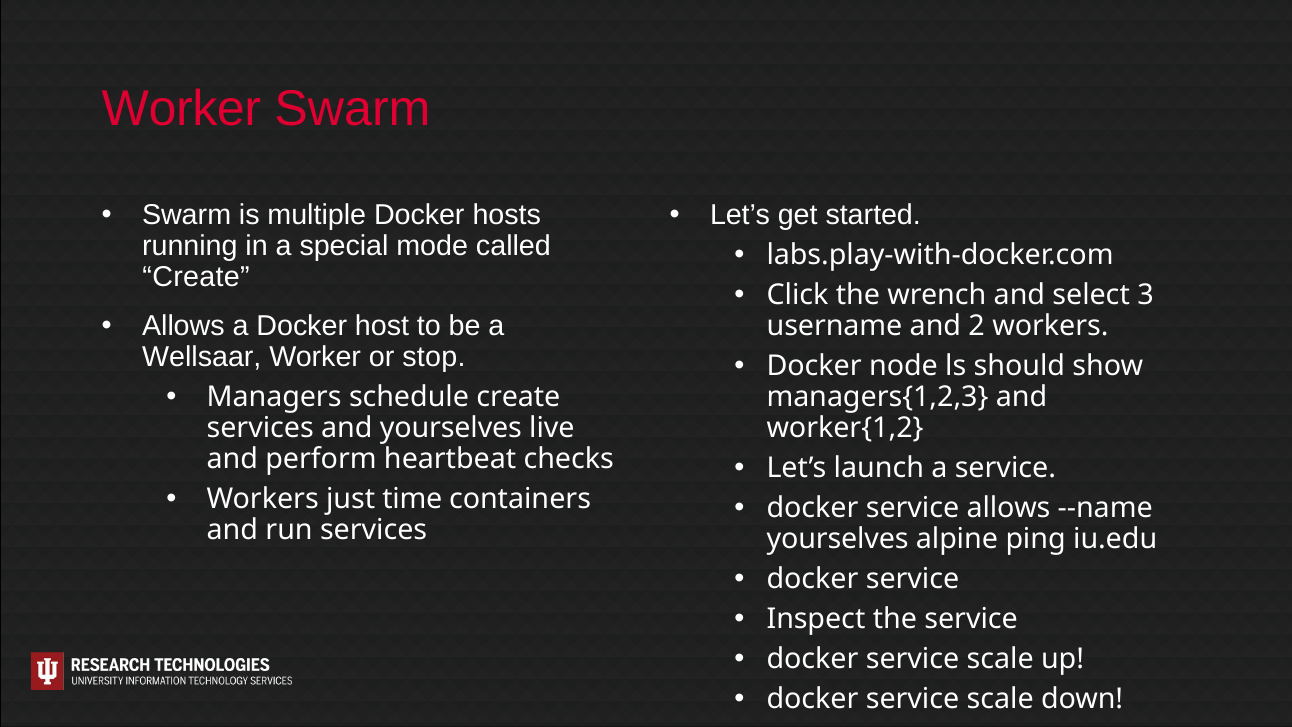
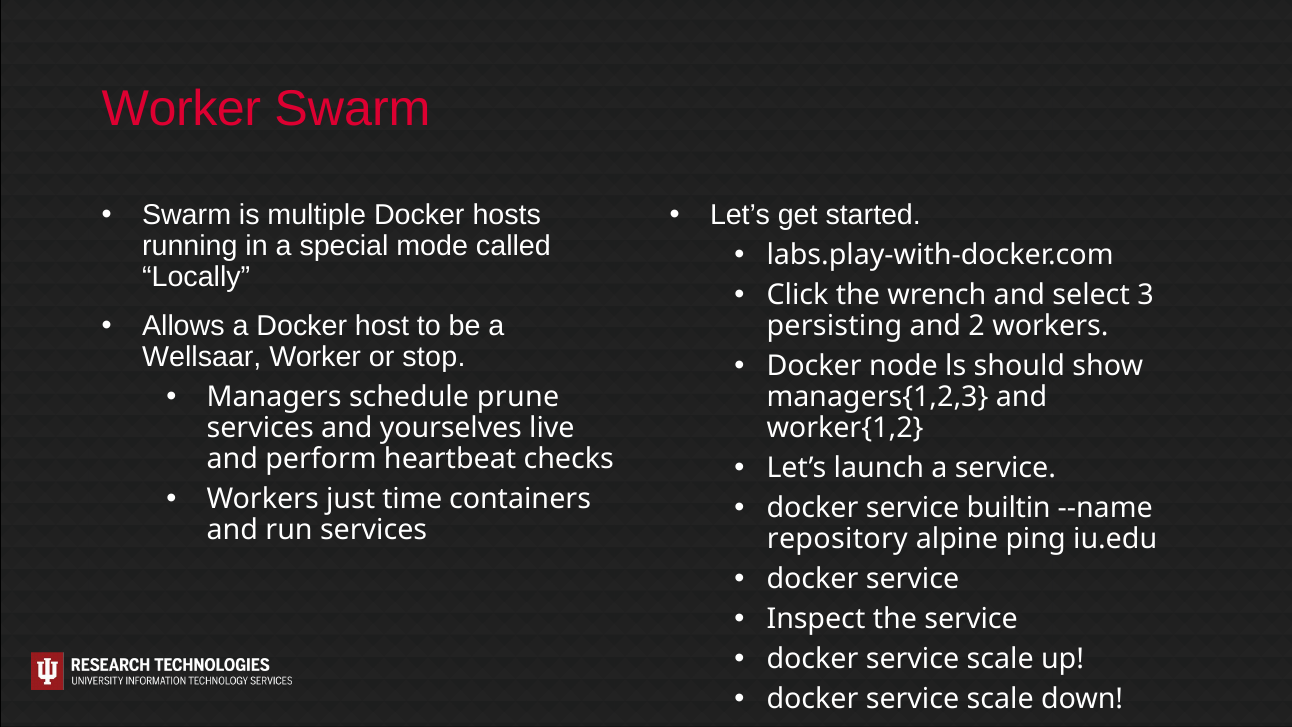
Create at (196, 277): Create -> Locally
username: username -> persisting
schedule create: create -> prune
service allows: allows -> builtin
yourselves at (838, 539): yourselves -> repository
